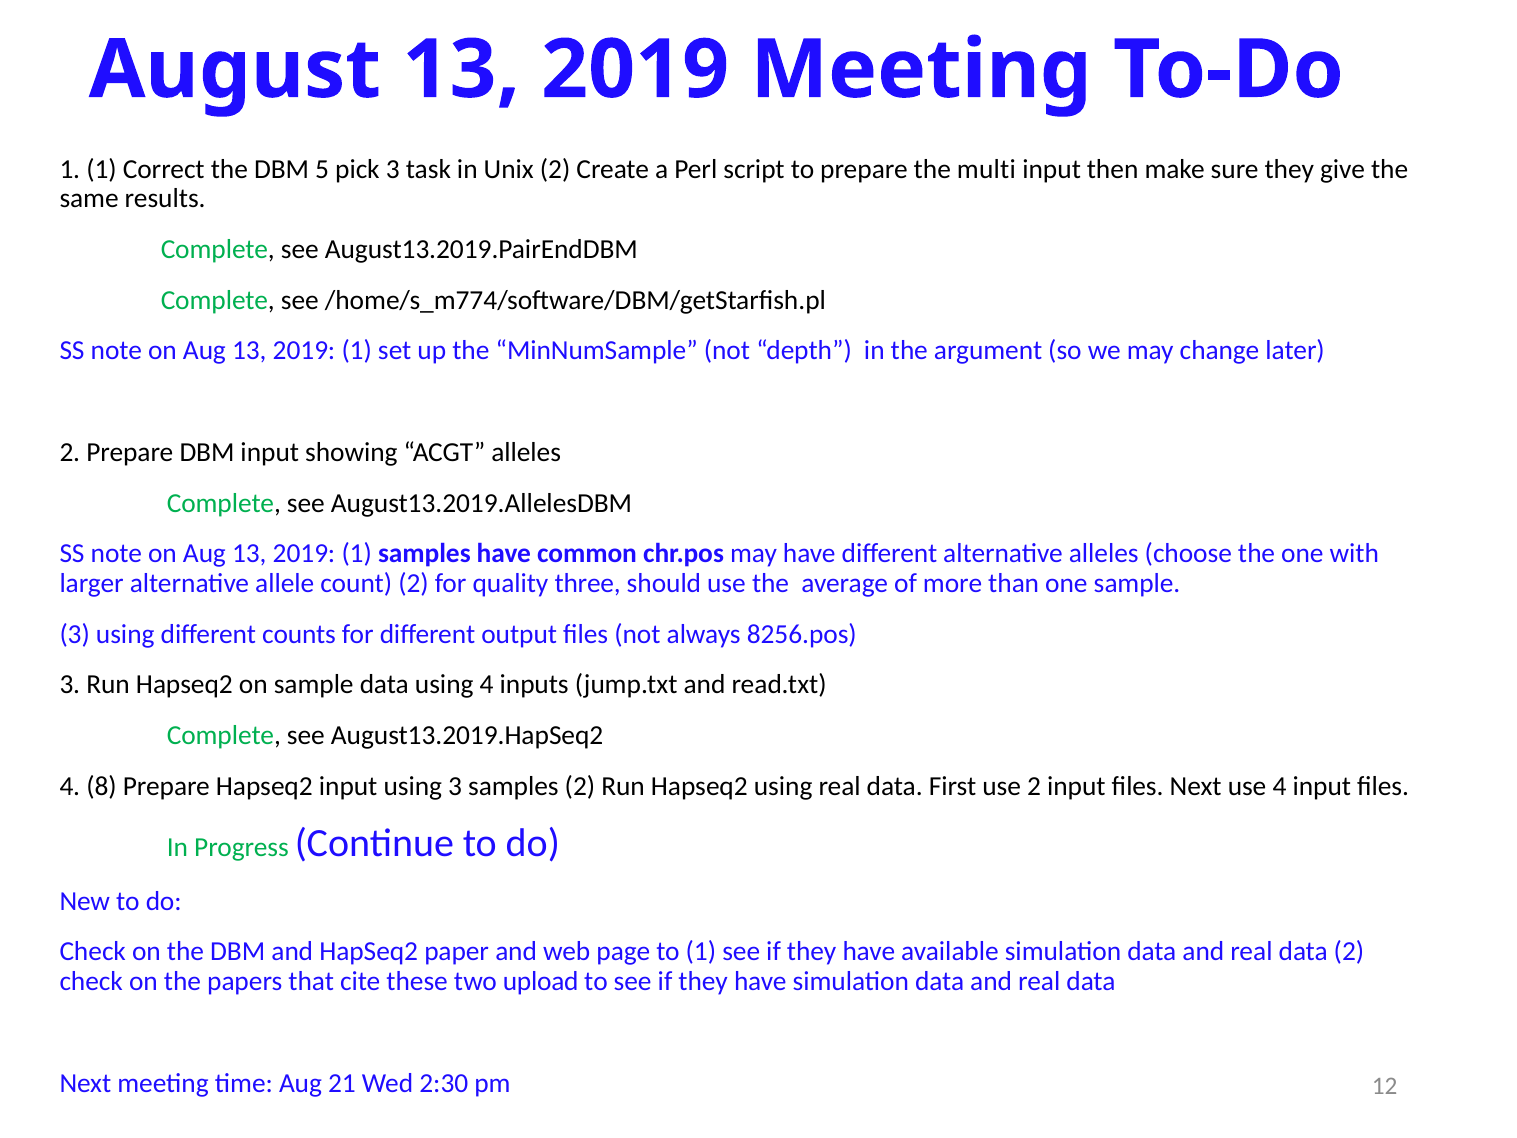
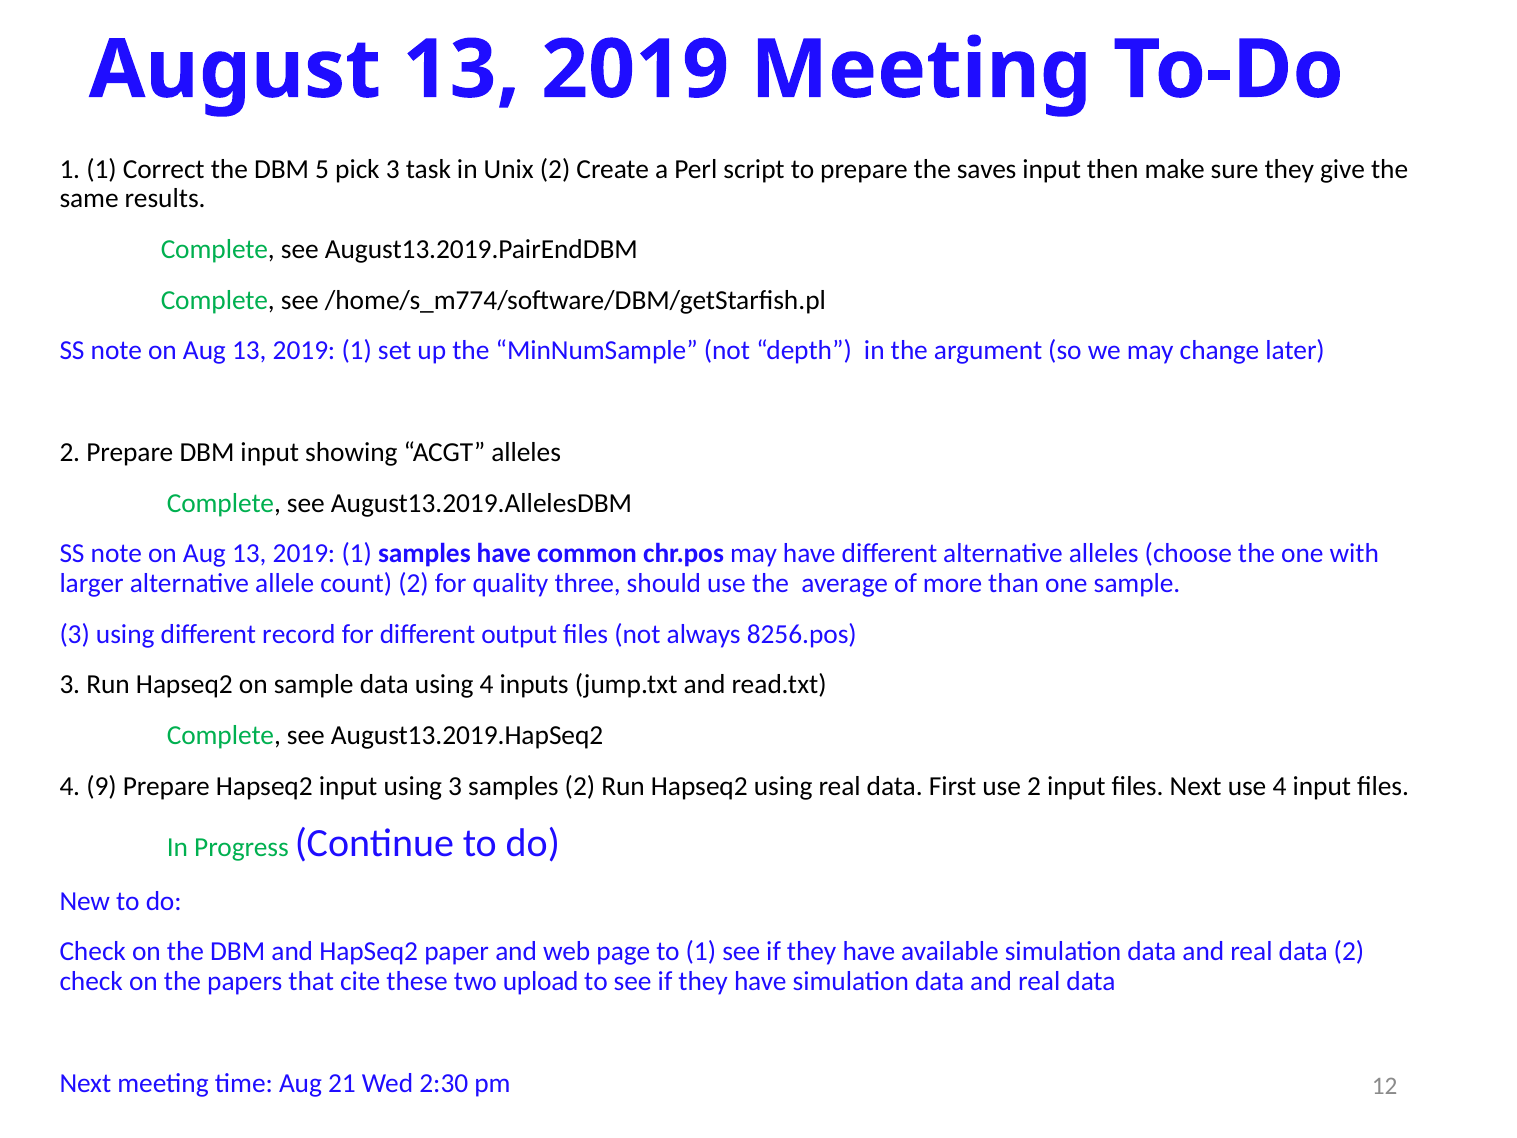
multi: multi -> saves
counts: counts -> record
8: 8 -> 9
